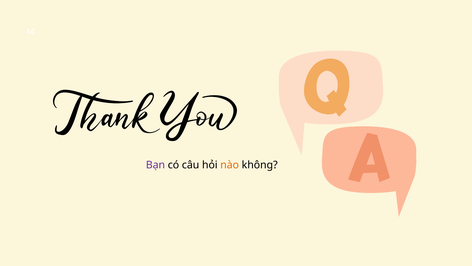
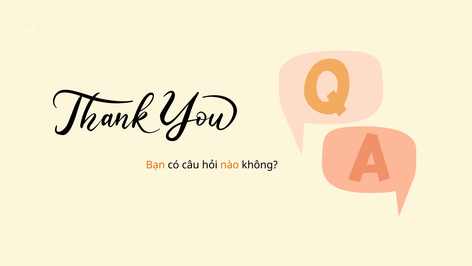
Bạn colour: purple -> orange
